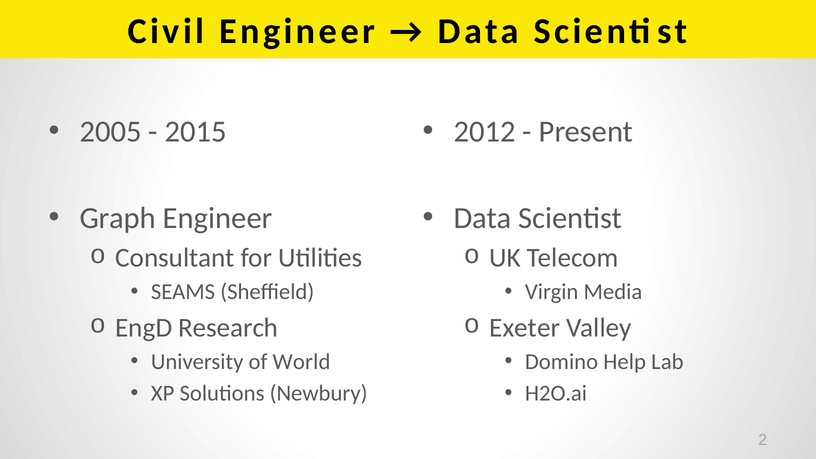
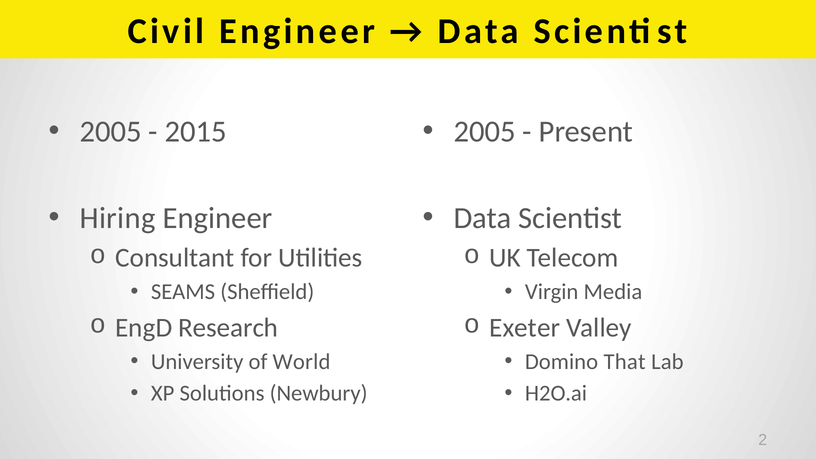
2012 at (485, 132): 2012 -> 2005
Graph: Graph -> Hiring
Help: Help -> That
